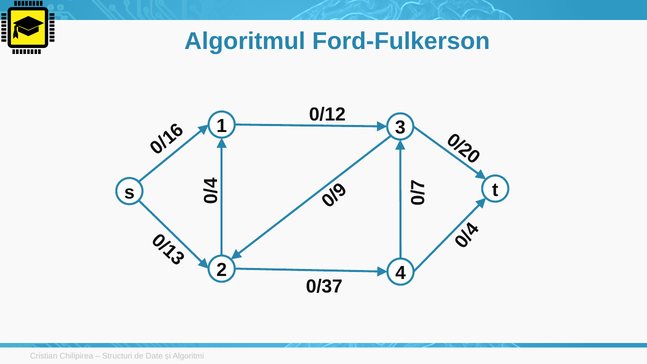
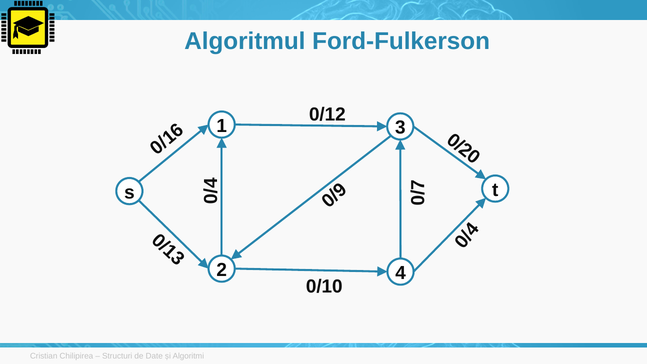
0/37: 0/37 -> 0/10
